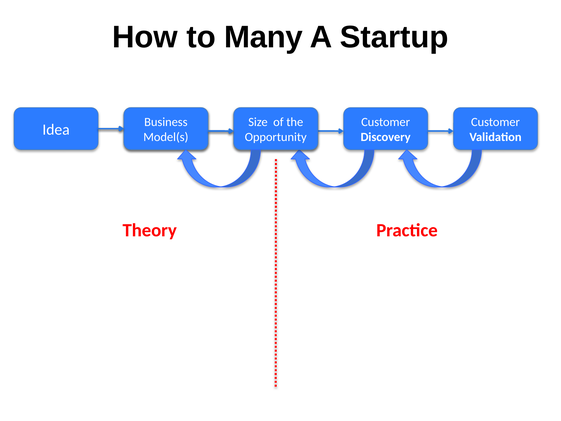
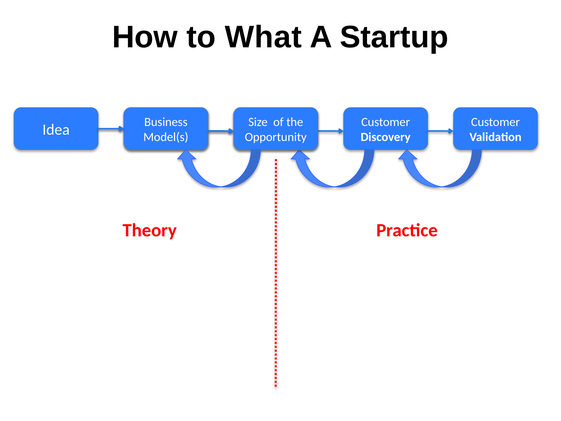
Many: Many -> What
